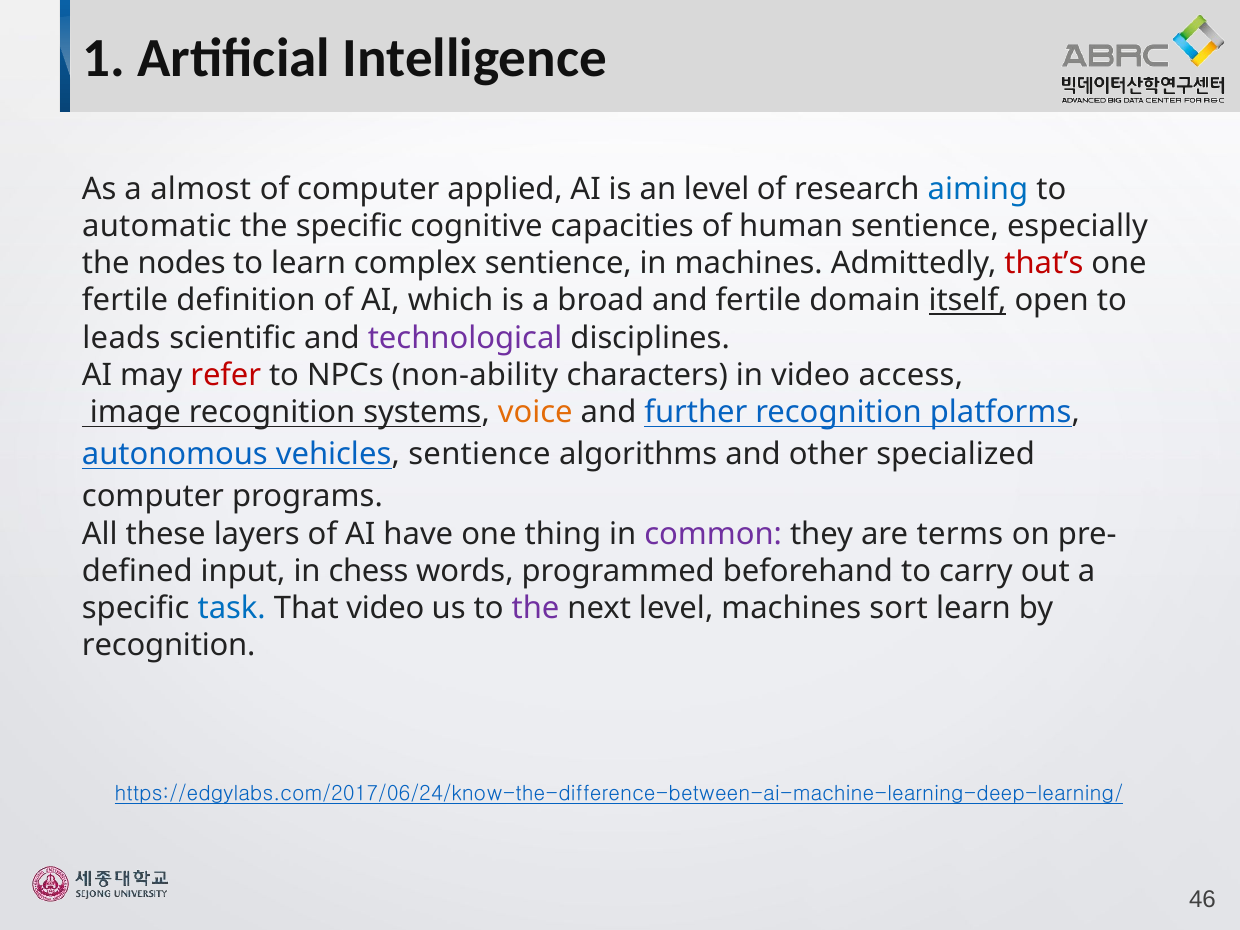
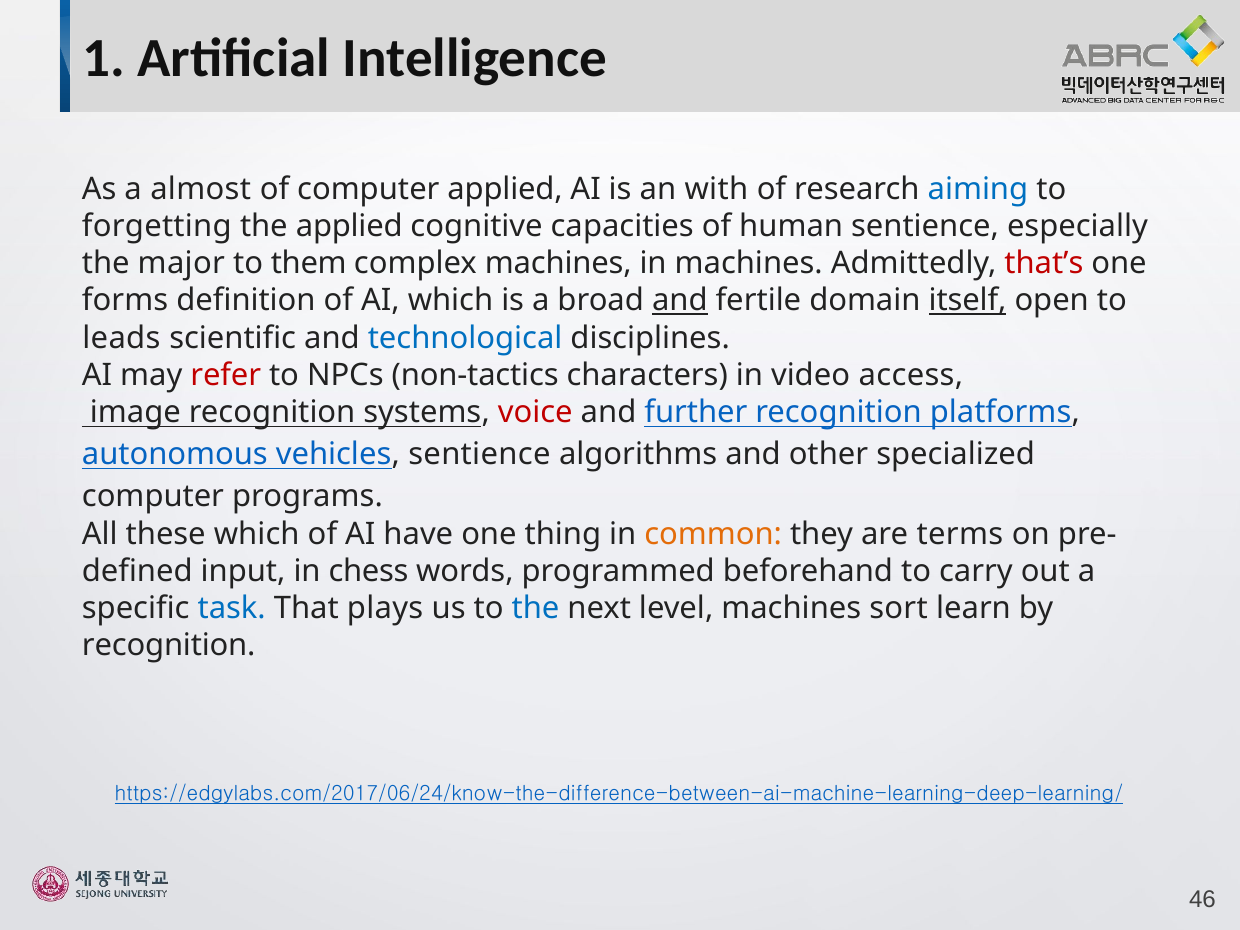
an level: level -> with
automatic: automatic -> forgetting
the specific: specific -> applied
nodes: nodes -> major
to learn: learn -> them
complex sentience: sentience -> machines
fertile at (125, 301): fertile -> forms
and at (680, 301) underline: none -> present
technological colour: purple -> blue
non-ability: non-ability -> non-tactics
voice colour: orange -> red
these layers: layers -> which
common colour: purple -> orange
That video: video -> plays
the at (536, 608) colour: purple -> blue
